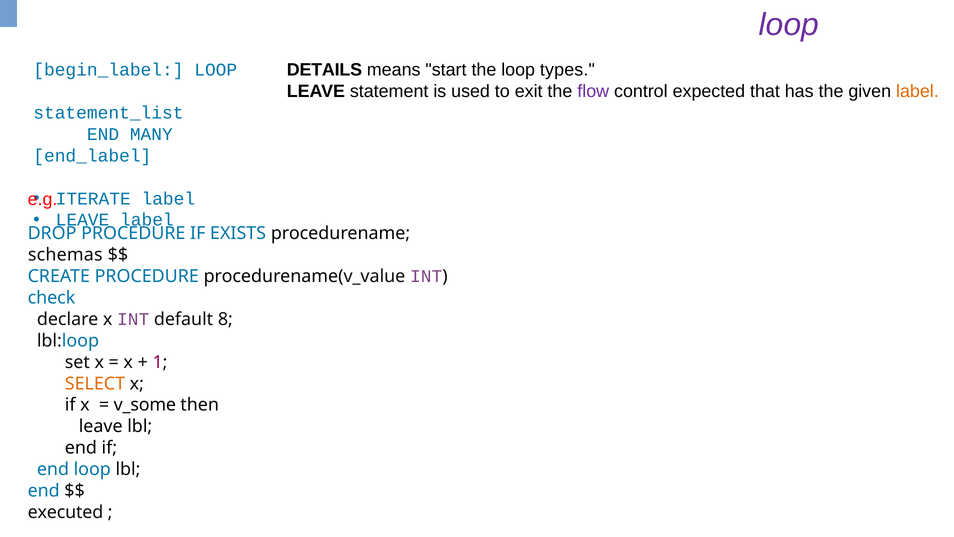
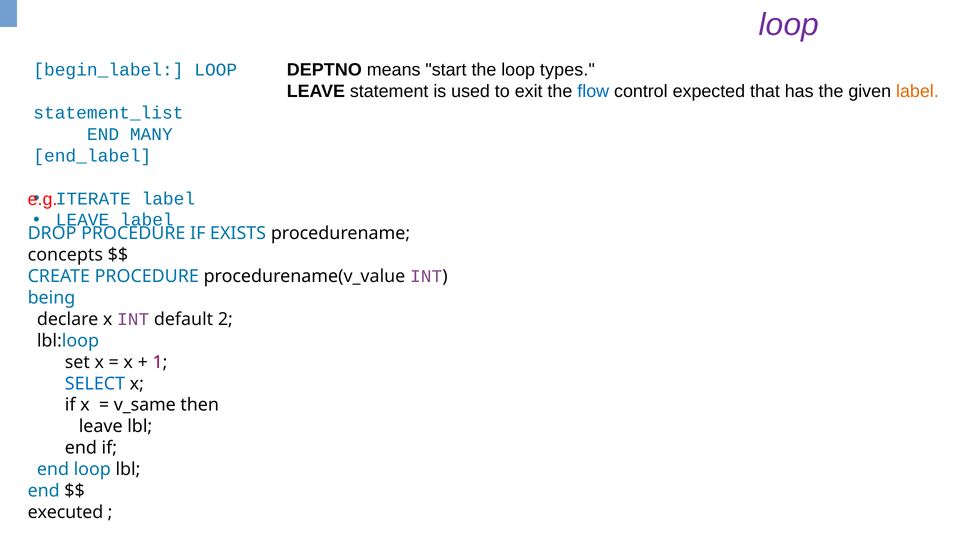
DETAILS: DETAILS -> DEPTNO
flow colour: purple -> blue
schemas: schemas -> concepts
check: check -> being
8: 8 -> 2
SELECT colour: orange -> blue
v_some: v_some -> v_same
